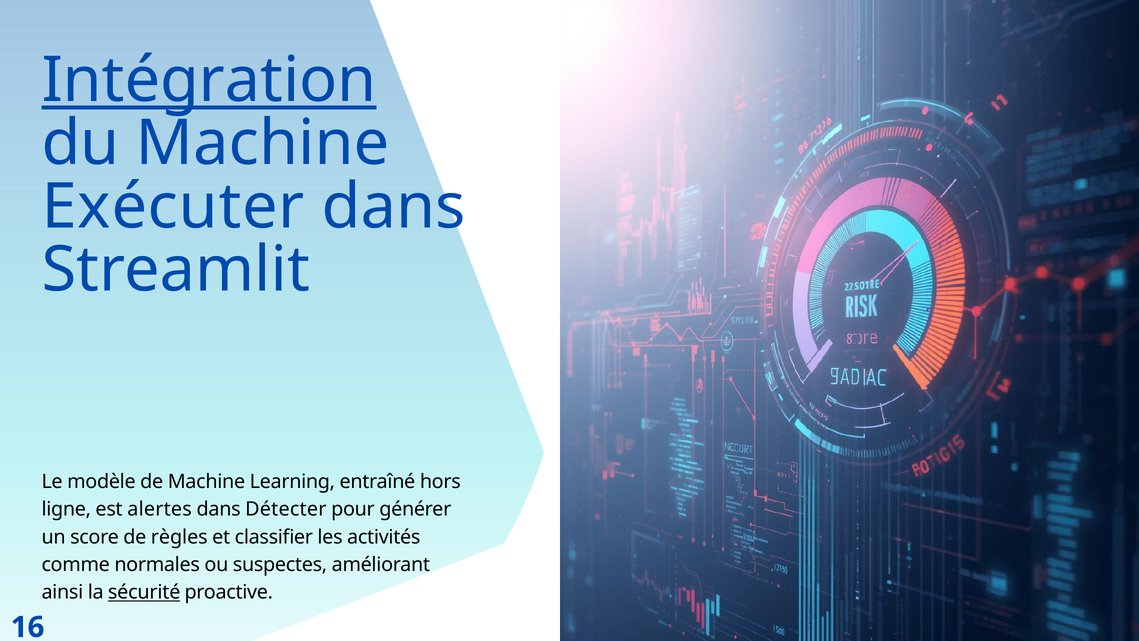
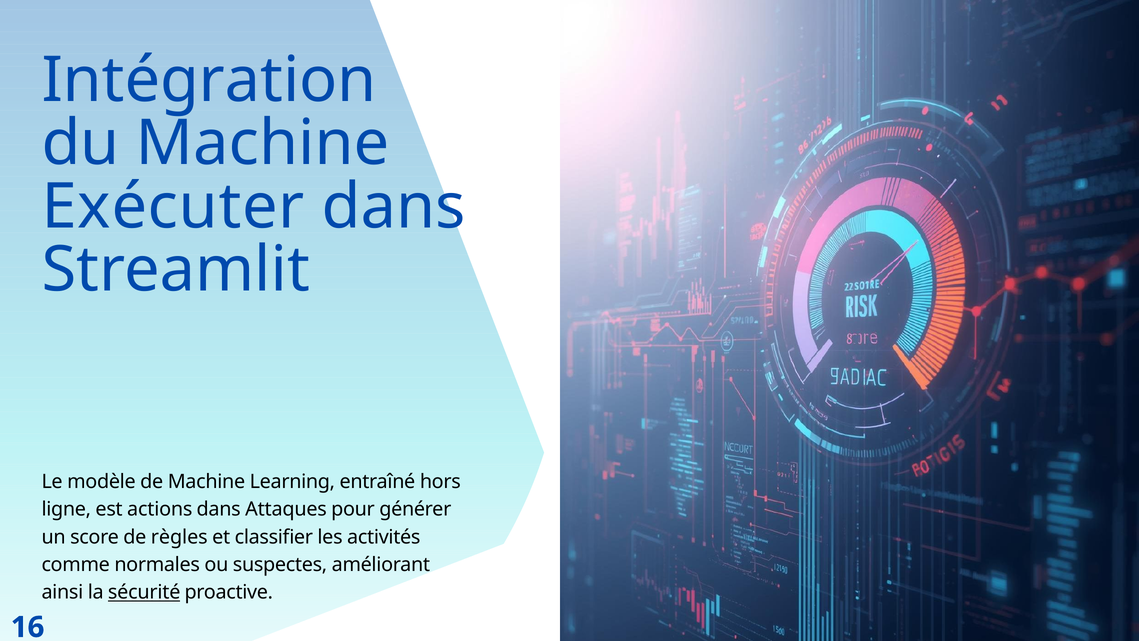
Intégration underline: present -> none
alertes: alertes -> actions
Détecter: Détecter -> Attaques
